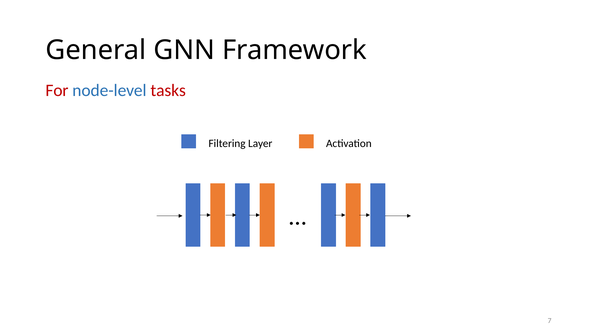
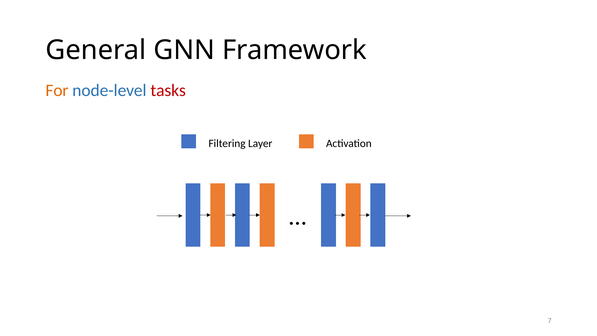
For colour: red -> orange
